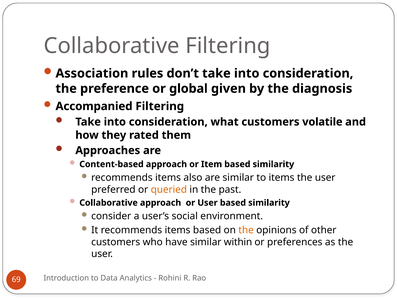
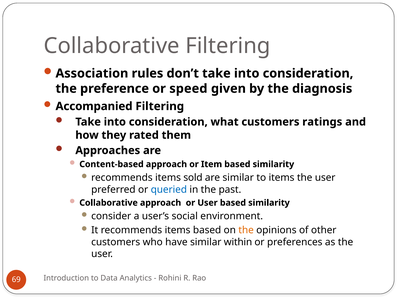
global: global -> speed
volatile: volatile -> ratings
also: also -> sold
queried colour: orange -> blue
